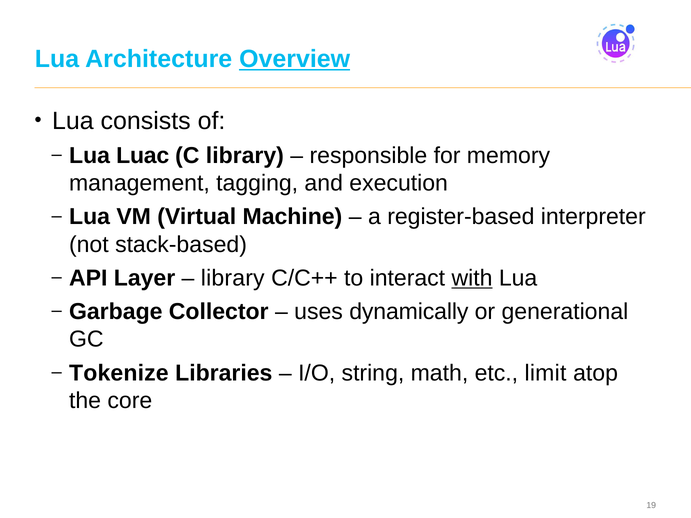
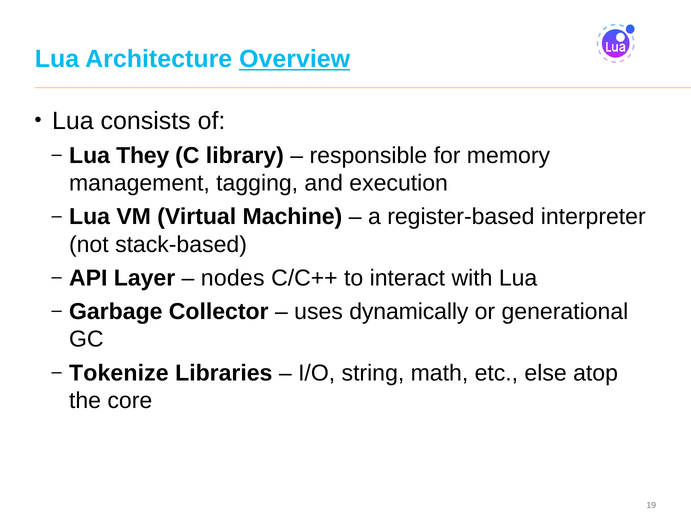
Luac: Luac -> They
library at (233, 278): library -> nodes
with underline: present -> none
limit: limit -> else
